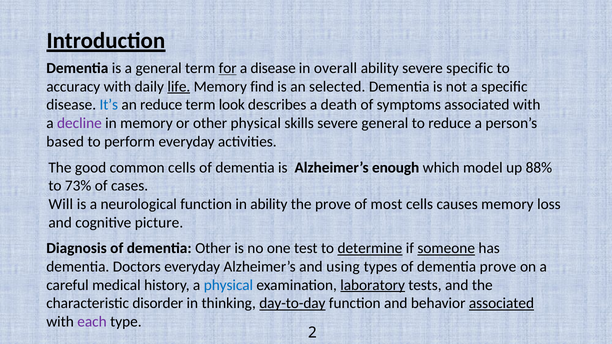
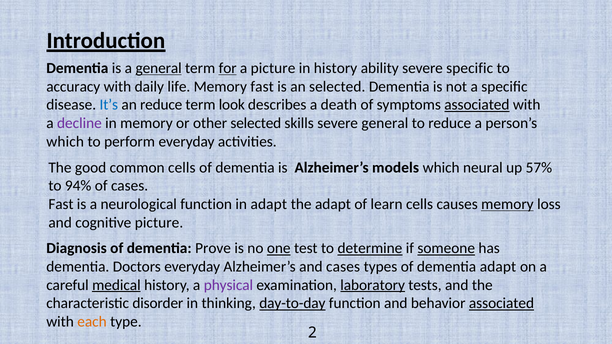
general at (159, 68) underline: none -> present
a disease: disease -> picture
in overall: overall -> history
life underline: present -> none
Memory find: find -> fast
associated at (477, 105) underline: none -> present
other physical: physical -> selected
based at (65, 142): based -> which
enough: enough -> models
model: model -> neural
88%: 88% -> 57%
73%: 73% -> 94%
Will at (61, 204): Will -> Fast
in ability: ability -> adapt
the prove: prove -> adapt
most: most -> learn
memory at (507, 204) underline: none -> present
dementia Other: Other -> Prove
one underline: none -> present
and using: using -> cases
dementia prove: prove -> adapt
medical underline: none -> present
physical at (228, 285) colour: blue -> purple
each colour: purple -> orange
